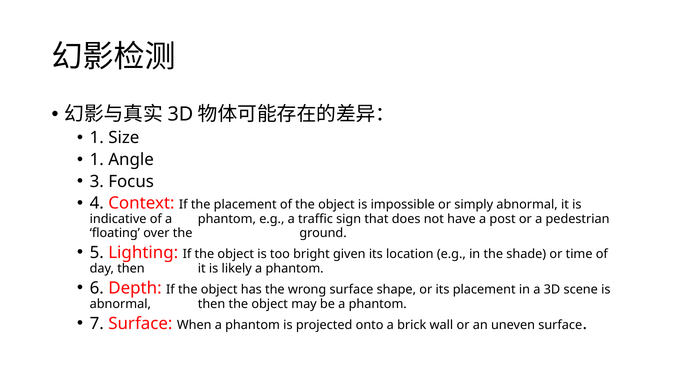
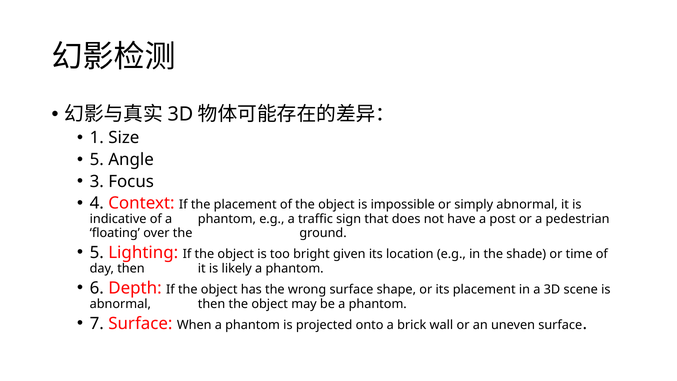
1 at (97, 160): 1 -> 5
